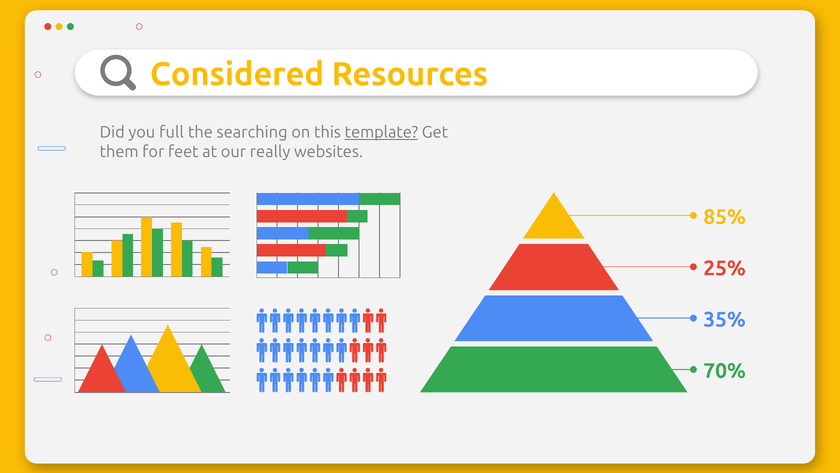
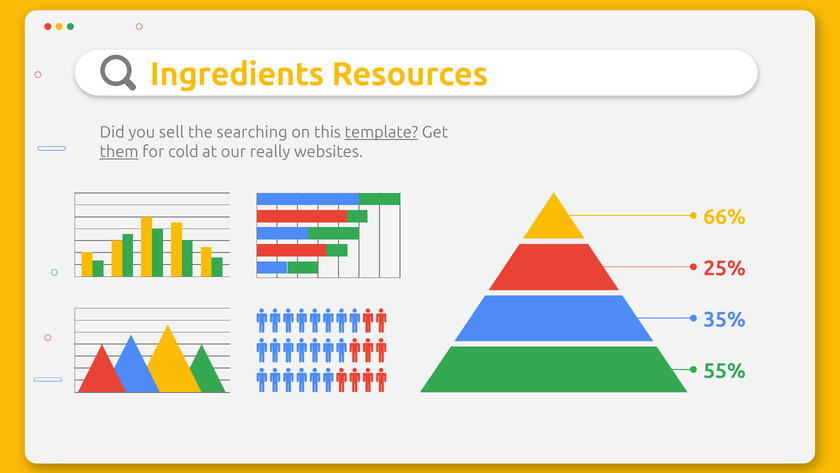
Considered: Considered -> Ingredients
full: full -> sell
them underline: none -> present
feet: feet -> cold
85%: 85% -> 66%
70%: 70% -> 55%
